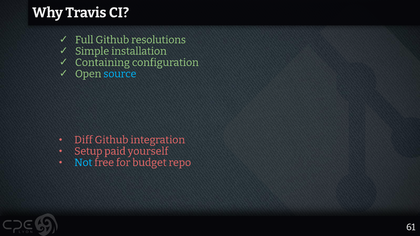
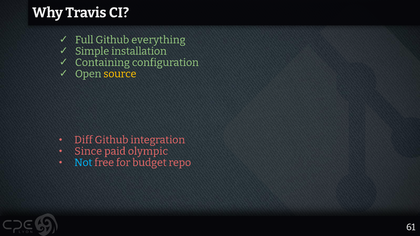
resolutions: resolutions -> everything
source colour: light blue -> yellow
Setup: Setup -> Since
yourself: yourself -> olympic
